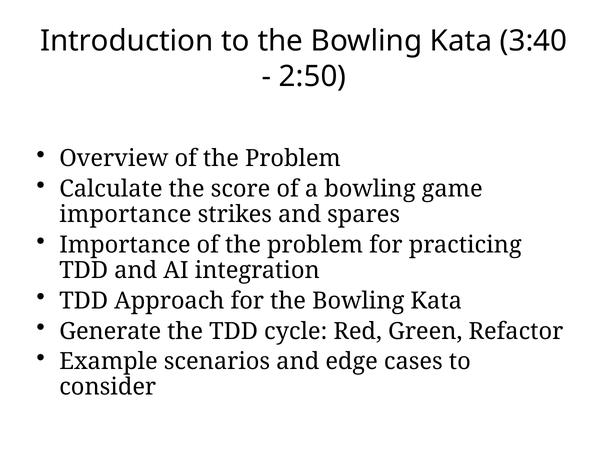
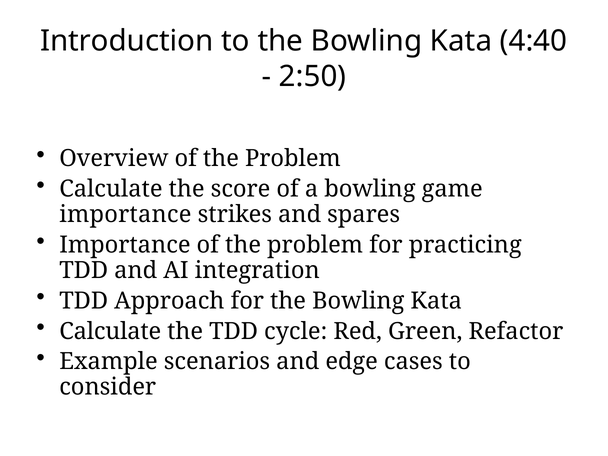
3:40: 3:40 -> 4:40
Generate at (110, 331): Generate -> Calculate
